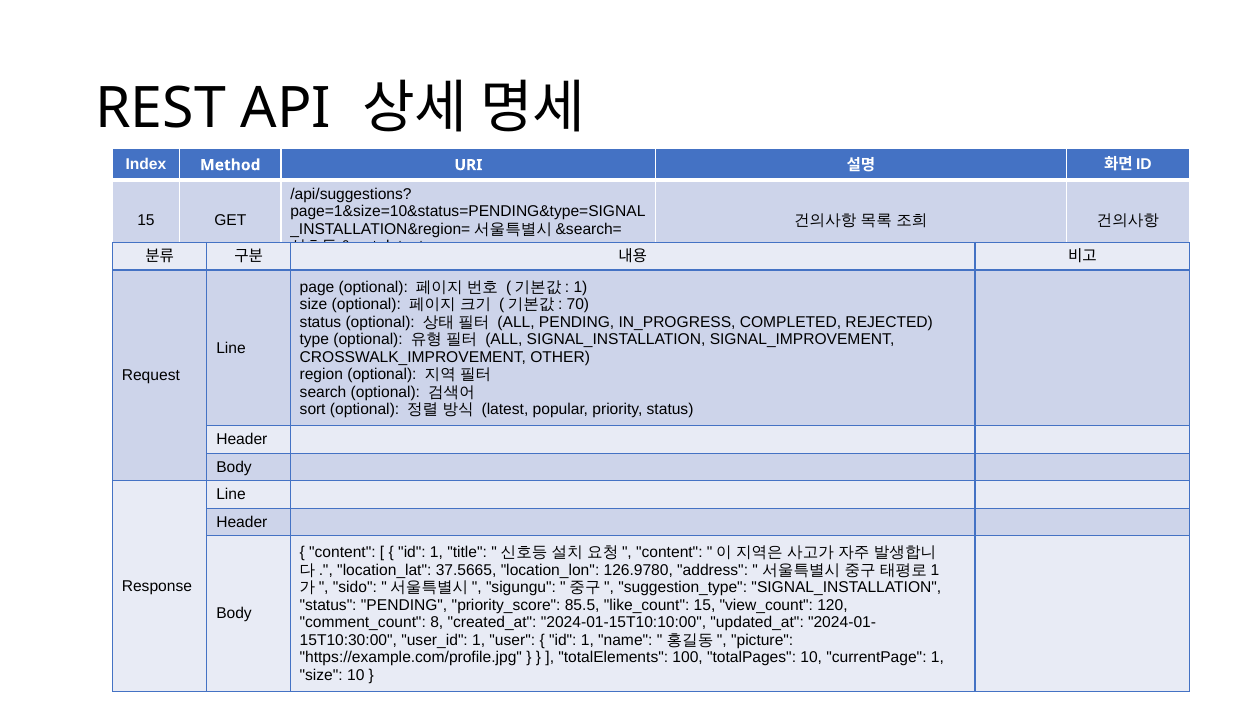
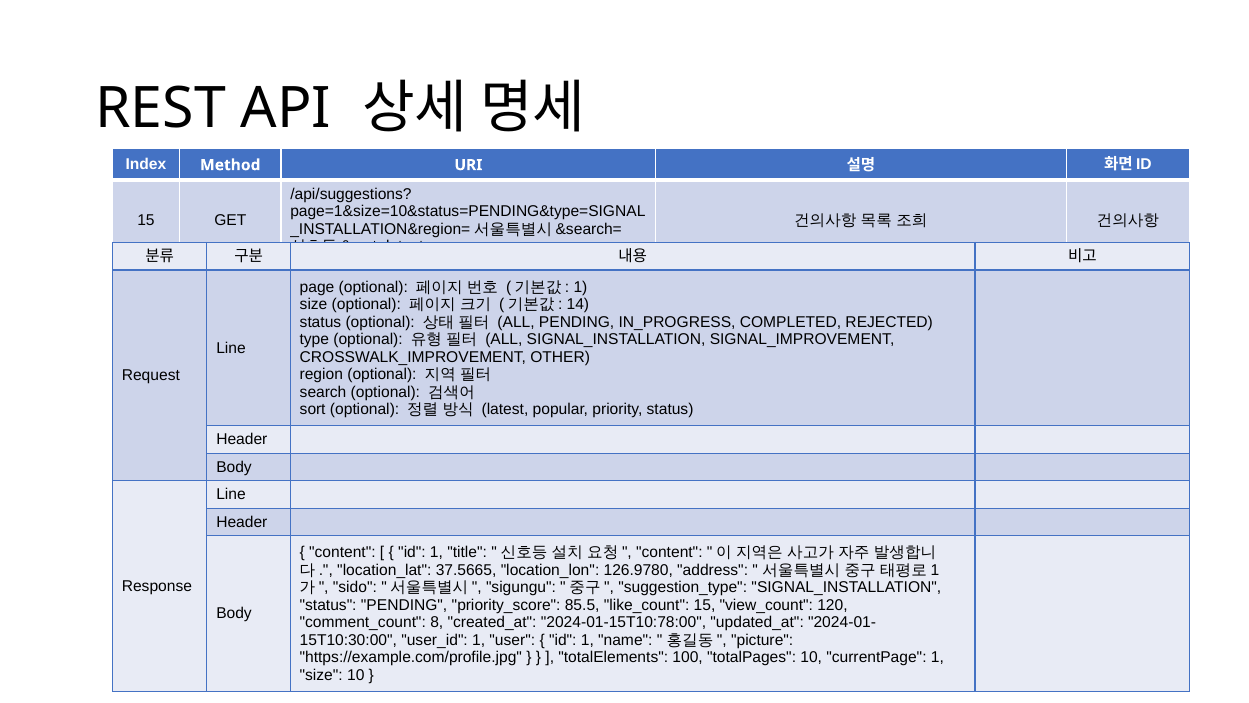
70: 70 -> 14
2024-01-15T10:10:00: 2024-01-15T10:10:00 -> 2024-01-15T10:78:00
